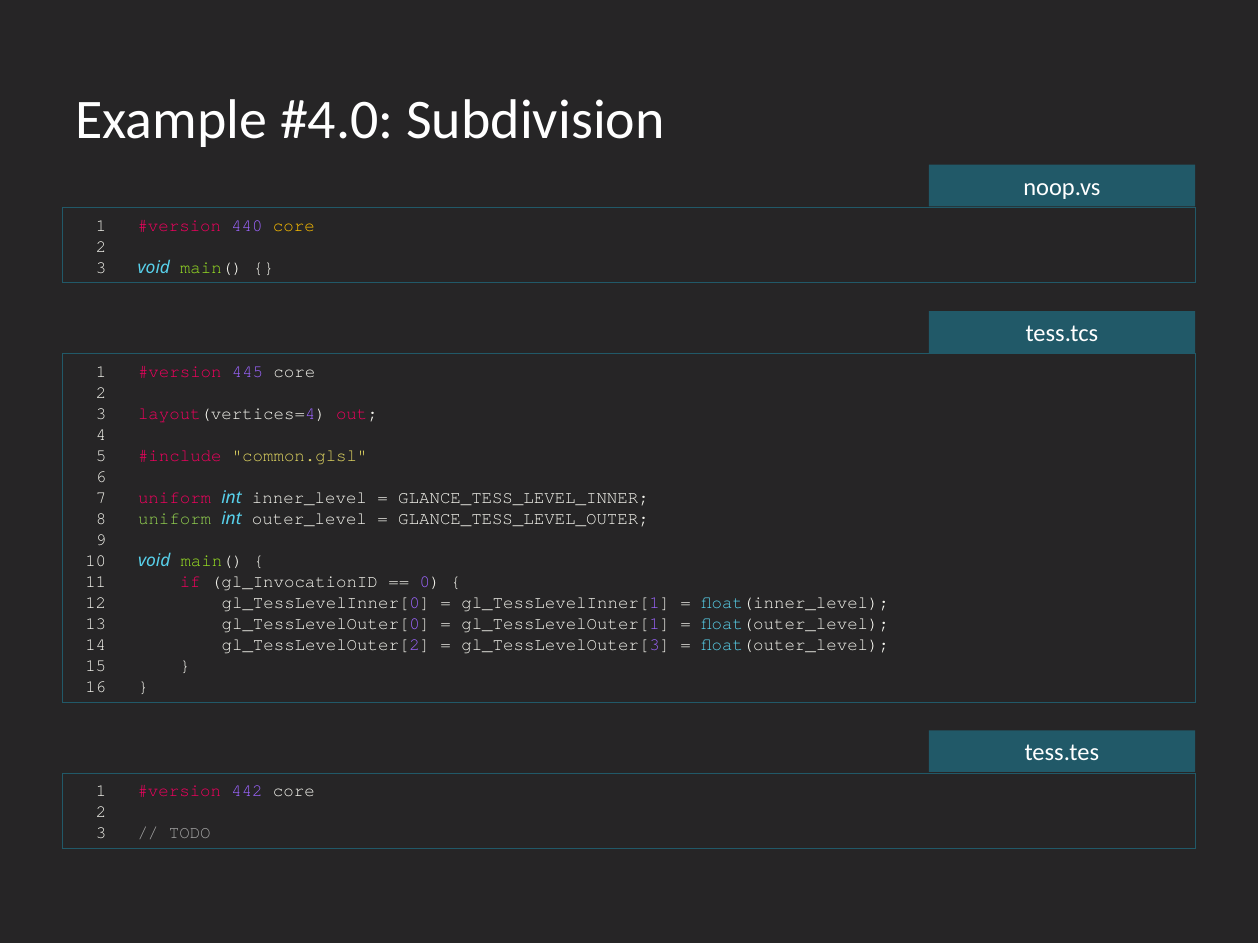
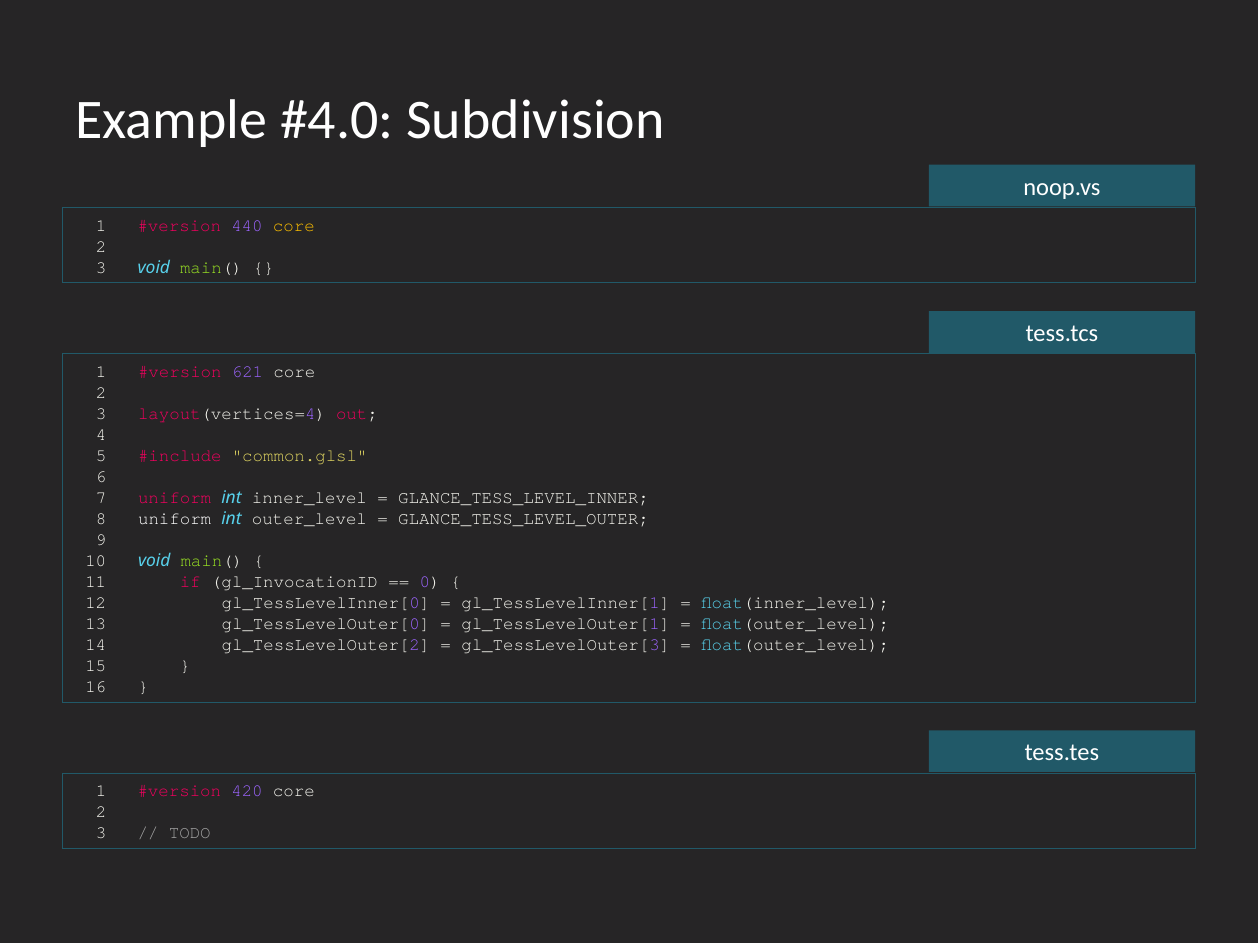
445: 445 -> 621
uniform at (175, 519) colour: light green -> white
442: 442 -> 420
